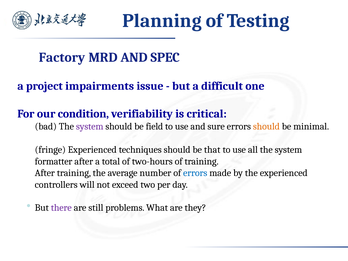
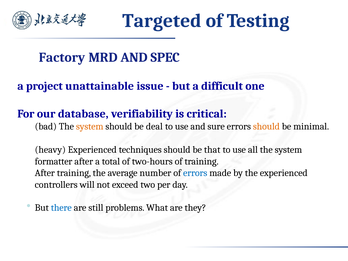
Planning: Planning -> Targeted
impairments: impairments -> unattainable
condition: condition -> database
system at (90, 127) colour: purple -> orange
field: field -> deal
fringe: fringe -> heavy
there colour: purple -> blue
